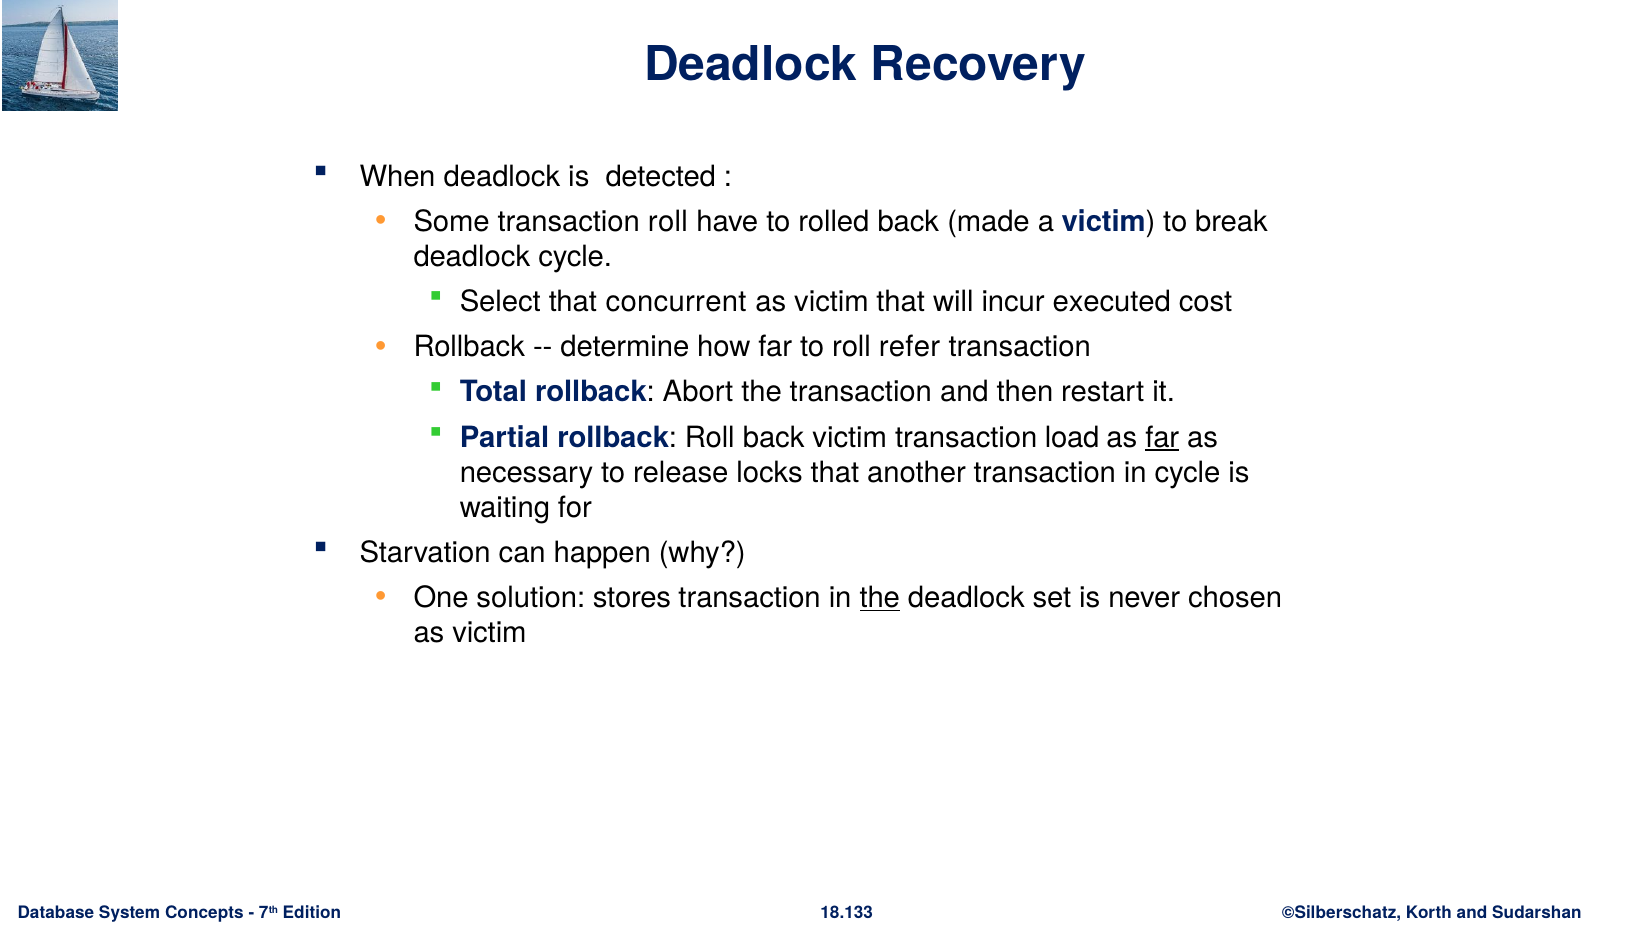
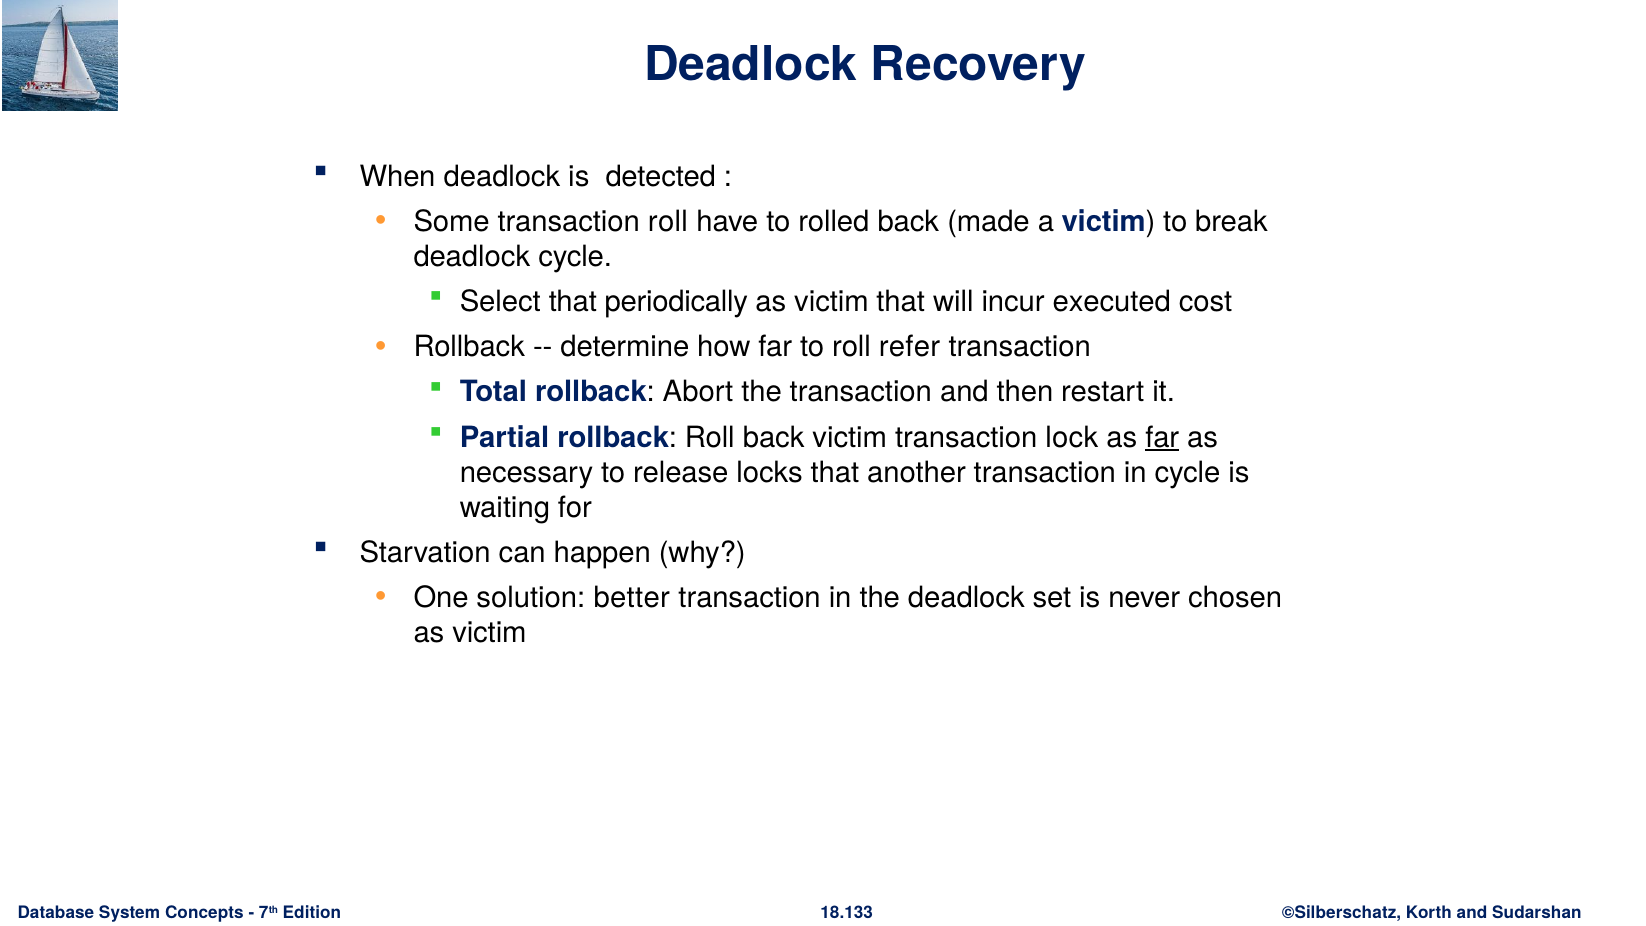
concurrent: concurrent -> periodically
load: load -> lock
stores: stores -> better
the at (880, 598) underline: present -> none
